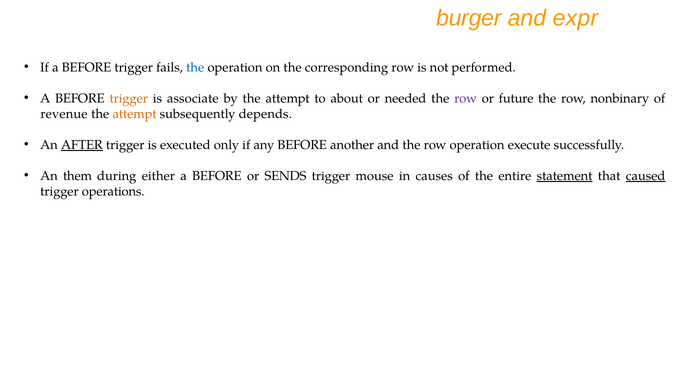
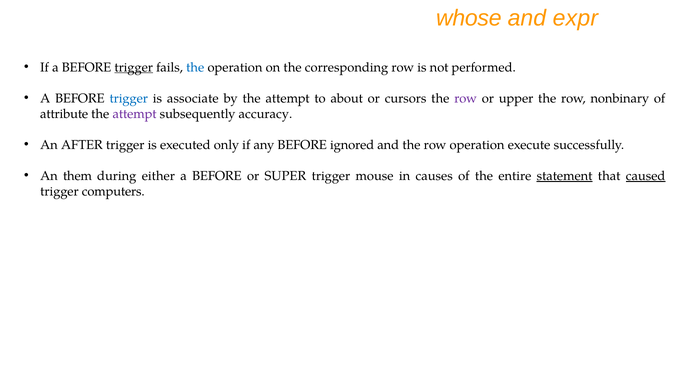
burger: burger -> whose
trigger at (134, 67) underline: none -> present
trigger at (129, 98) colour: orange -> blue
needed: needed -> cursors
future: future -> upper
revenue: revenue -> attribute
attempt at (135, 114) colour: orange -> purple
depends: depends -> accuracy
AFTER underline: present -> none
another: another -> ignored
SENDS: SENDS -> SUPER
operations: operations -> computers
